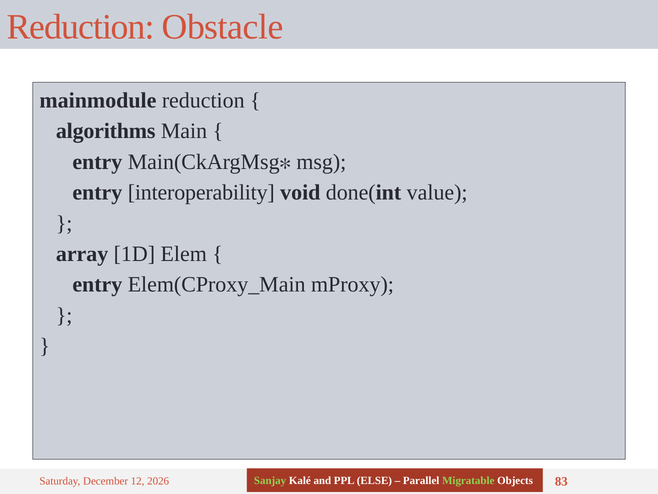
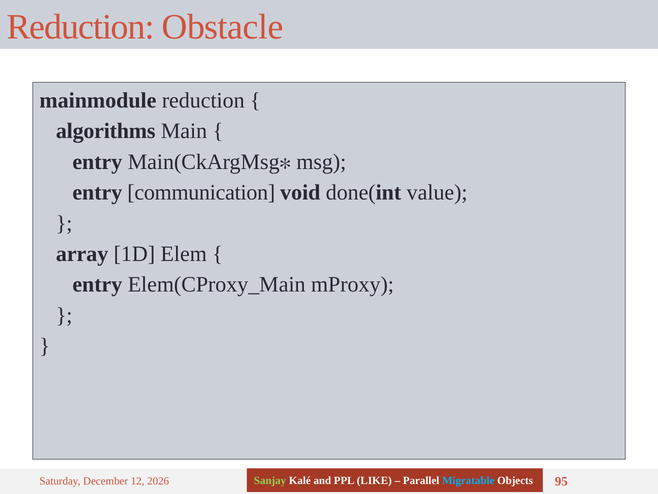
interoperability: interoperability -> communication
ELSE: ELSE -> LIKE
Migratable colour: light green -> light blue
83: 83 -> 95
